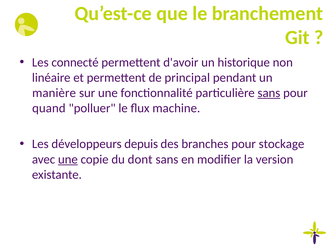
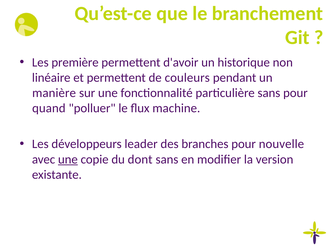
connecté: connecté -> première
principal: principal -> couleurs
sans at (269, 93) underline: present -> none
depuis: depuis -> leader
stockage: stockage -> nouvelle
